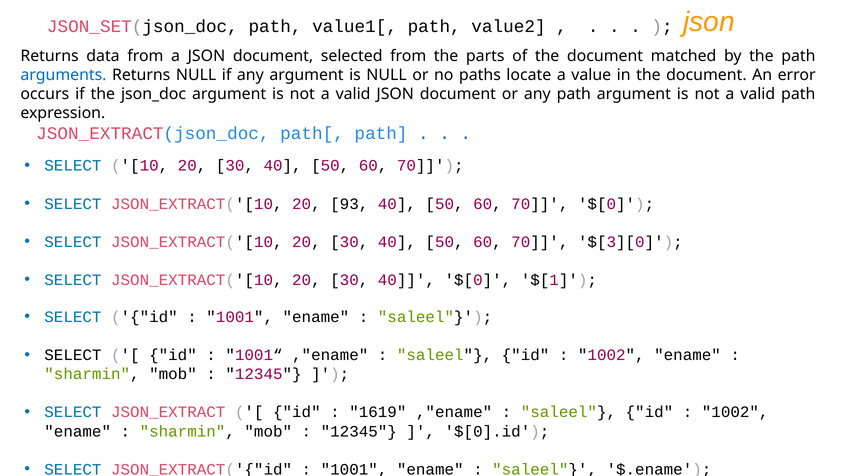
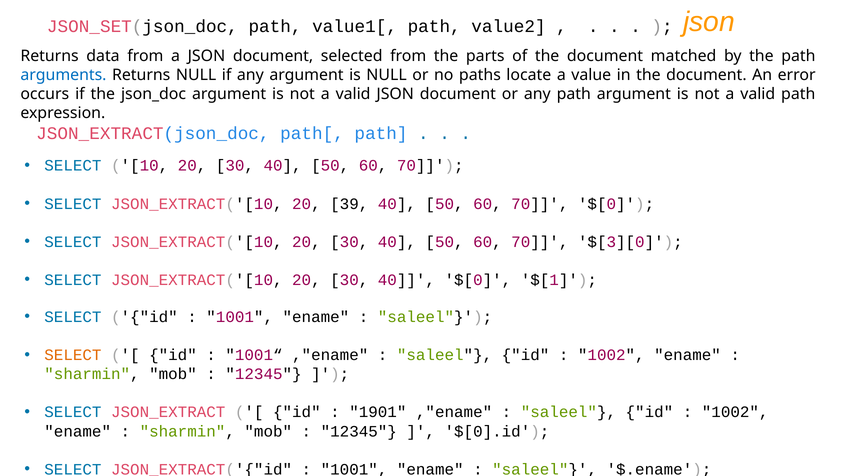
93: 93 -> 39
SELECT at (73, 355) colour: black -> orange
1619: 1619 -> 1901
